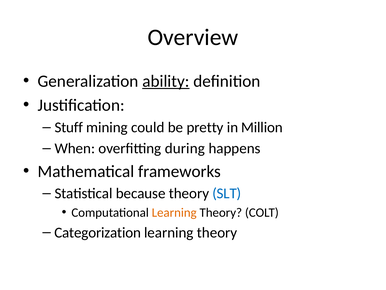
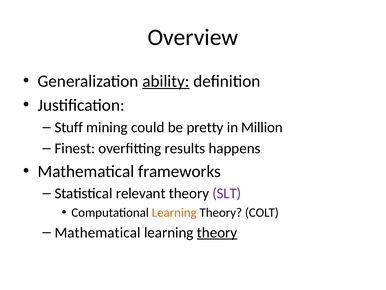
When: When -> Finest
during: during -> results
because: because -> relevant
SLT colour: blue -> purple
Categorization at (98, 232): Categorization -> Mathematical
theory at (217, 232) underline: none -> present
